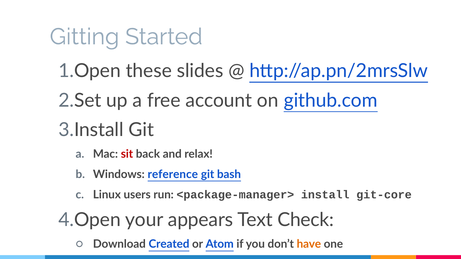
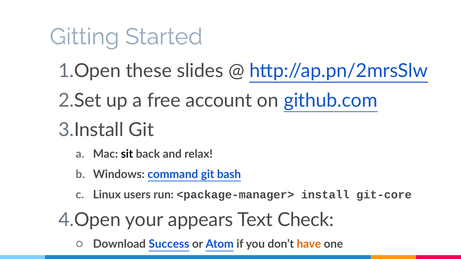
sit colour: red -> black
reference: reference -> command
Created: Created -> Success
